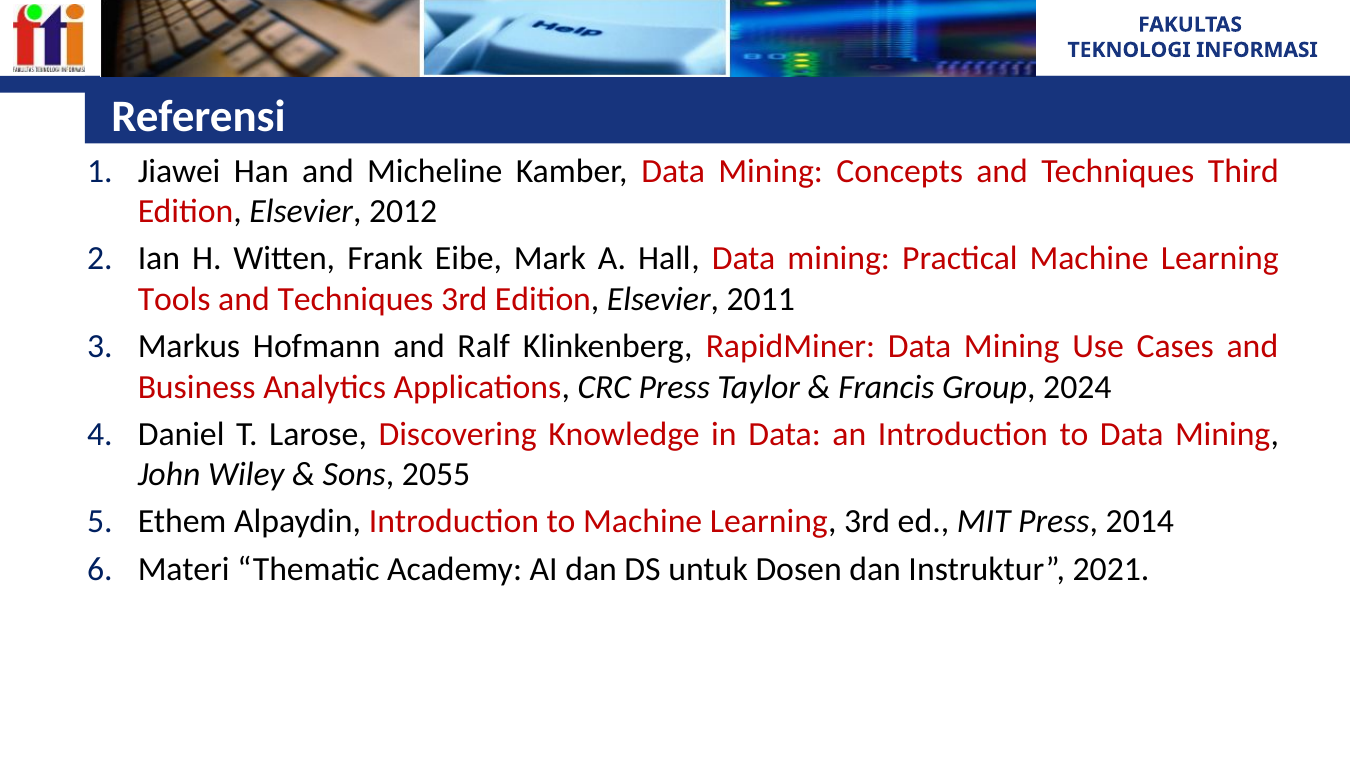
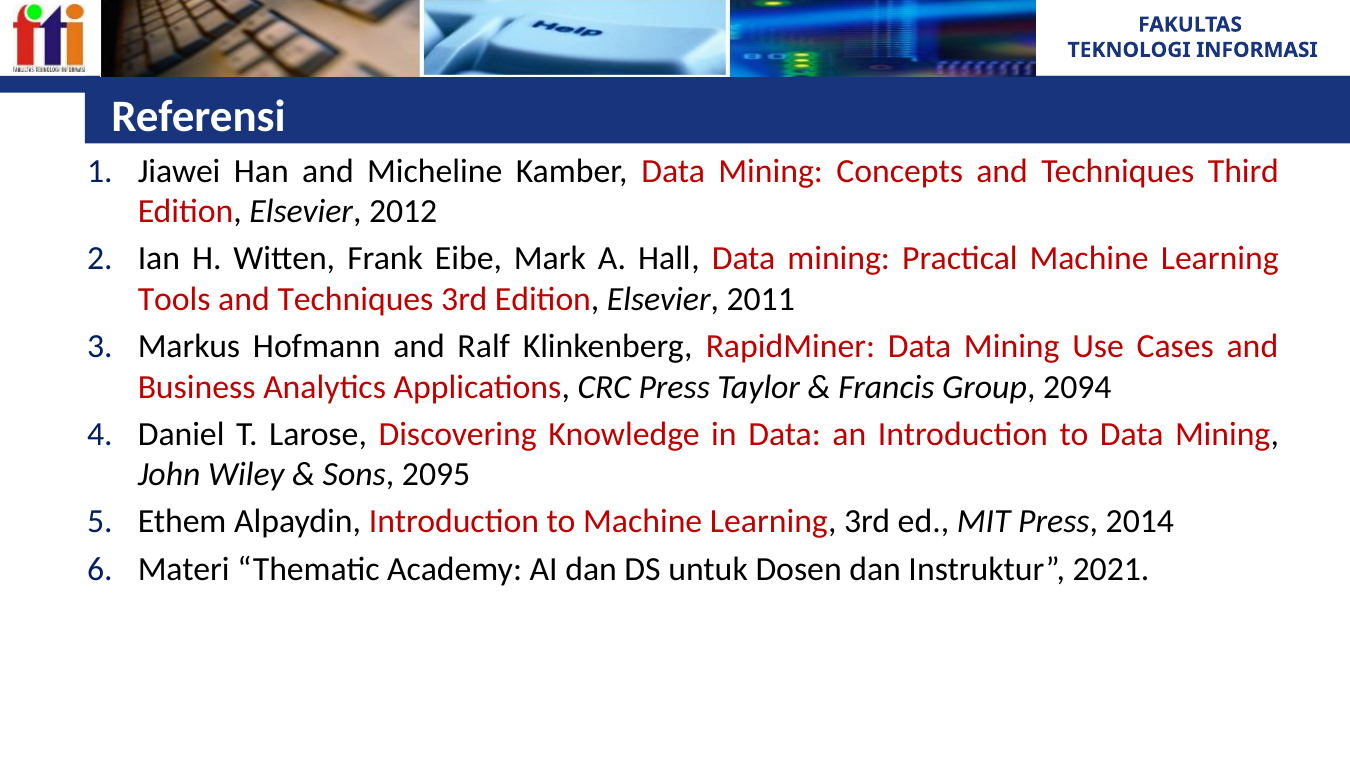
2024: 2024 -> 2094
2055: 2055 -> 2095
